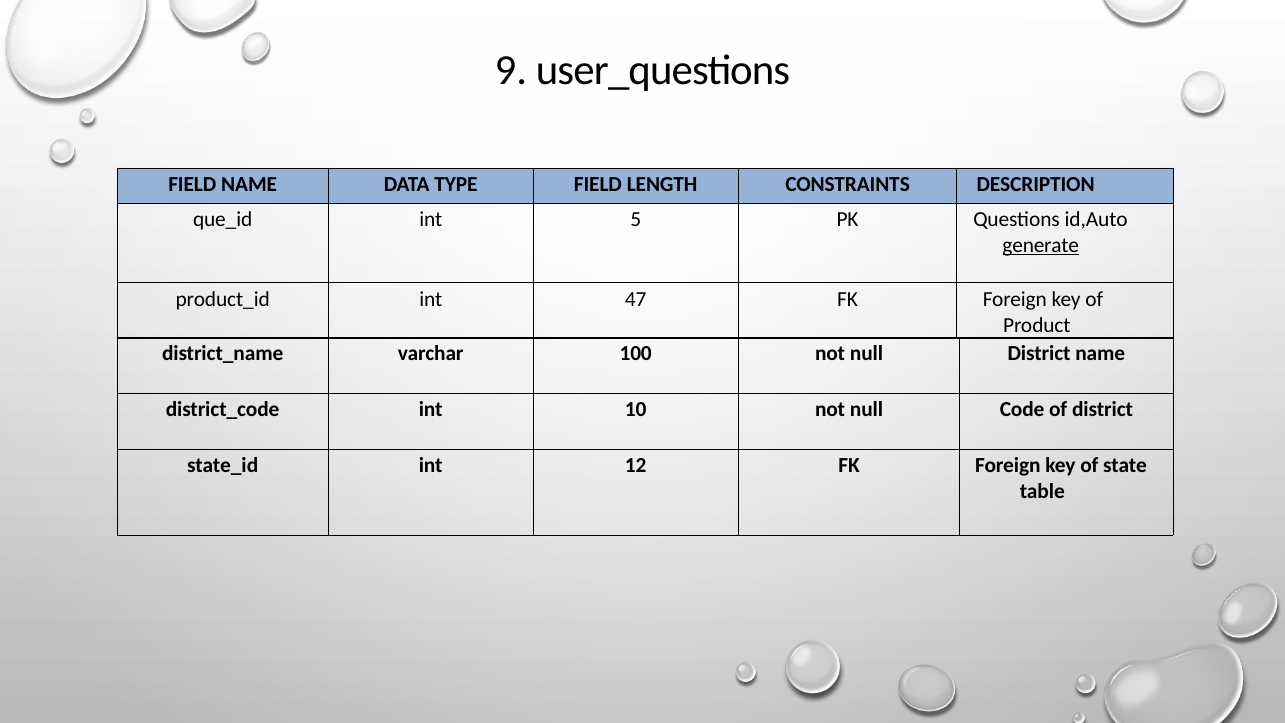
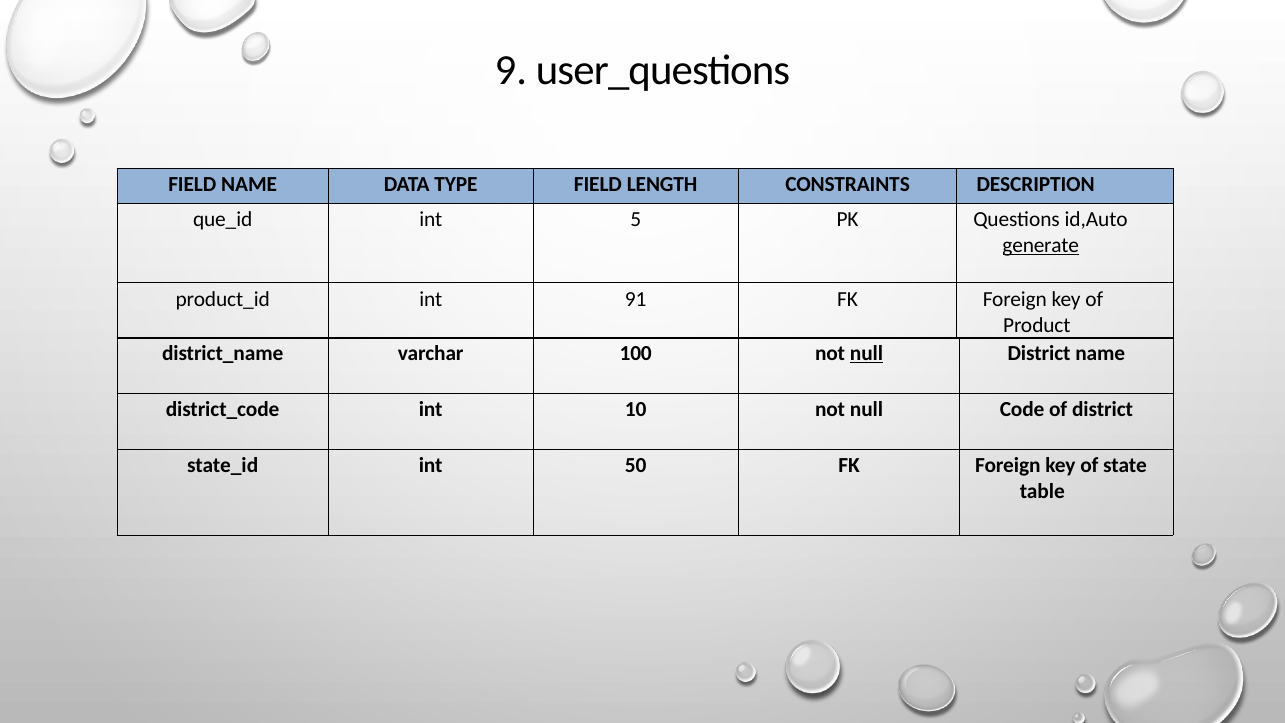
47: 47 -> 91
null at (867, 353) underline: none -> present
12: 12 -> 50
